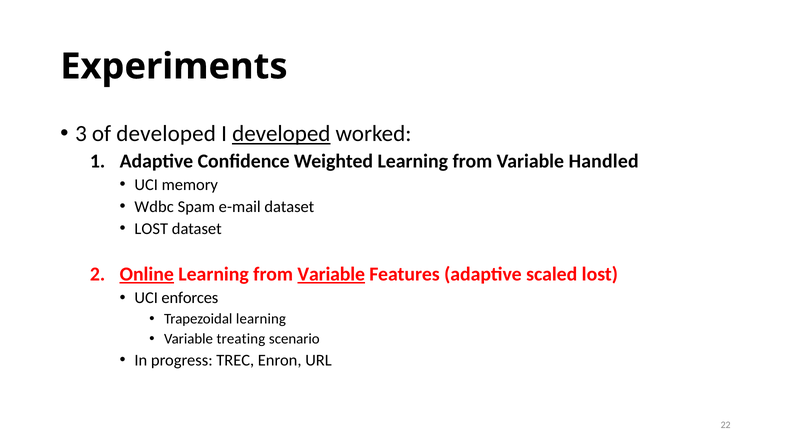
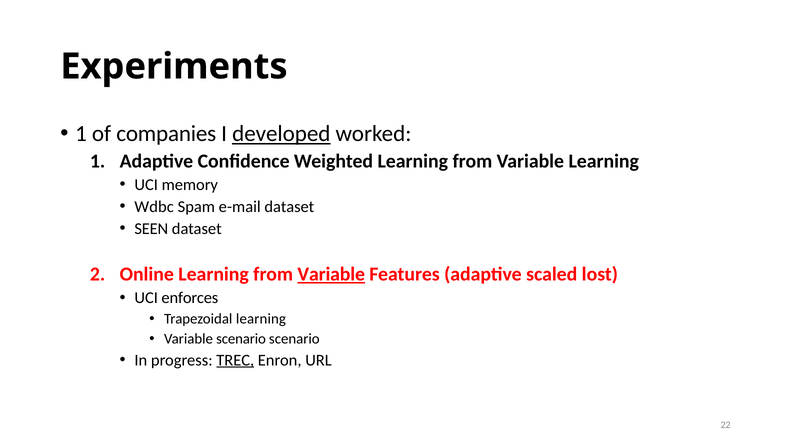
3 at (81, 134): 3 -> 1
of developed: developed -> companies
Variable Handled: Handled -> Learning
LOST at (151, 229): LOST -> SEEN
Online underline: present -> none
Variable treating: treating -> scenario
TREC underline: none -> present
